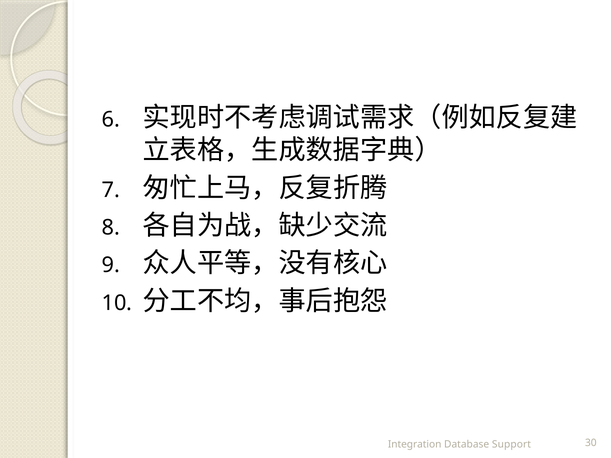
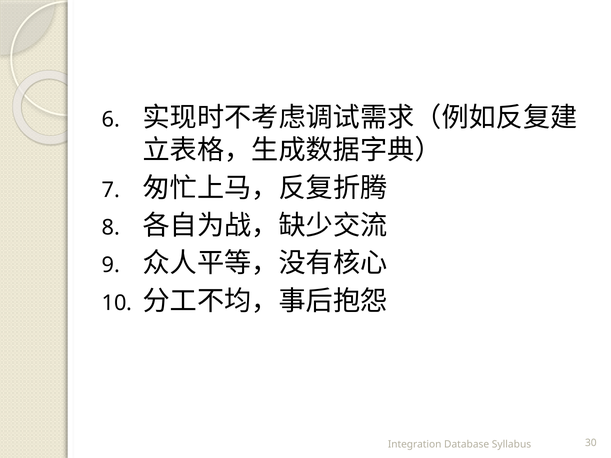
Support: Support -> Syllabus
